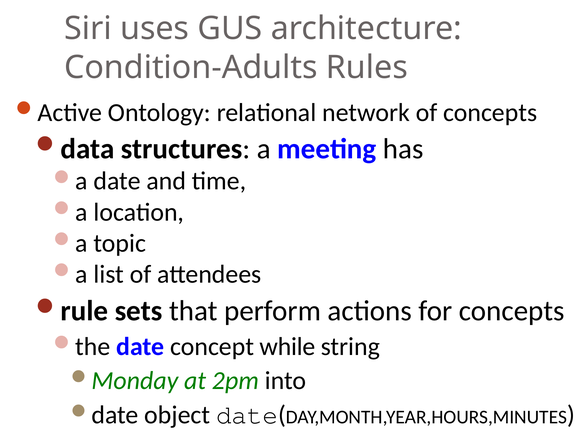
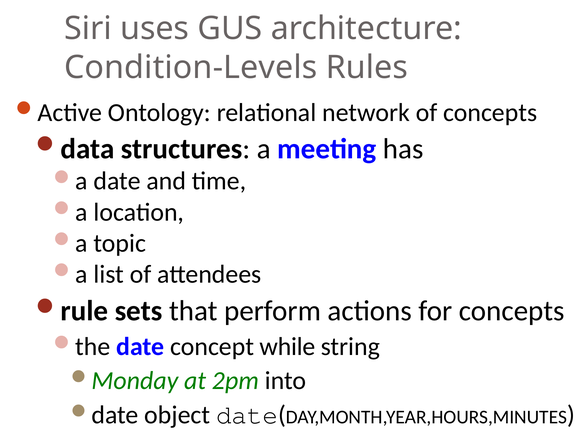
Condition-Adults: Condition-Adults -> Condition-Levels
